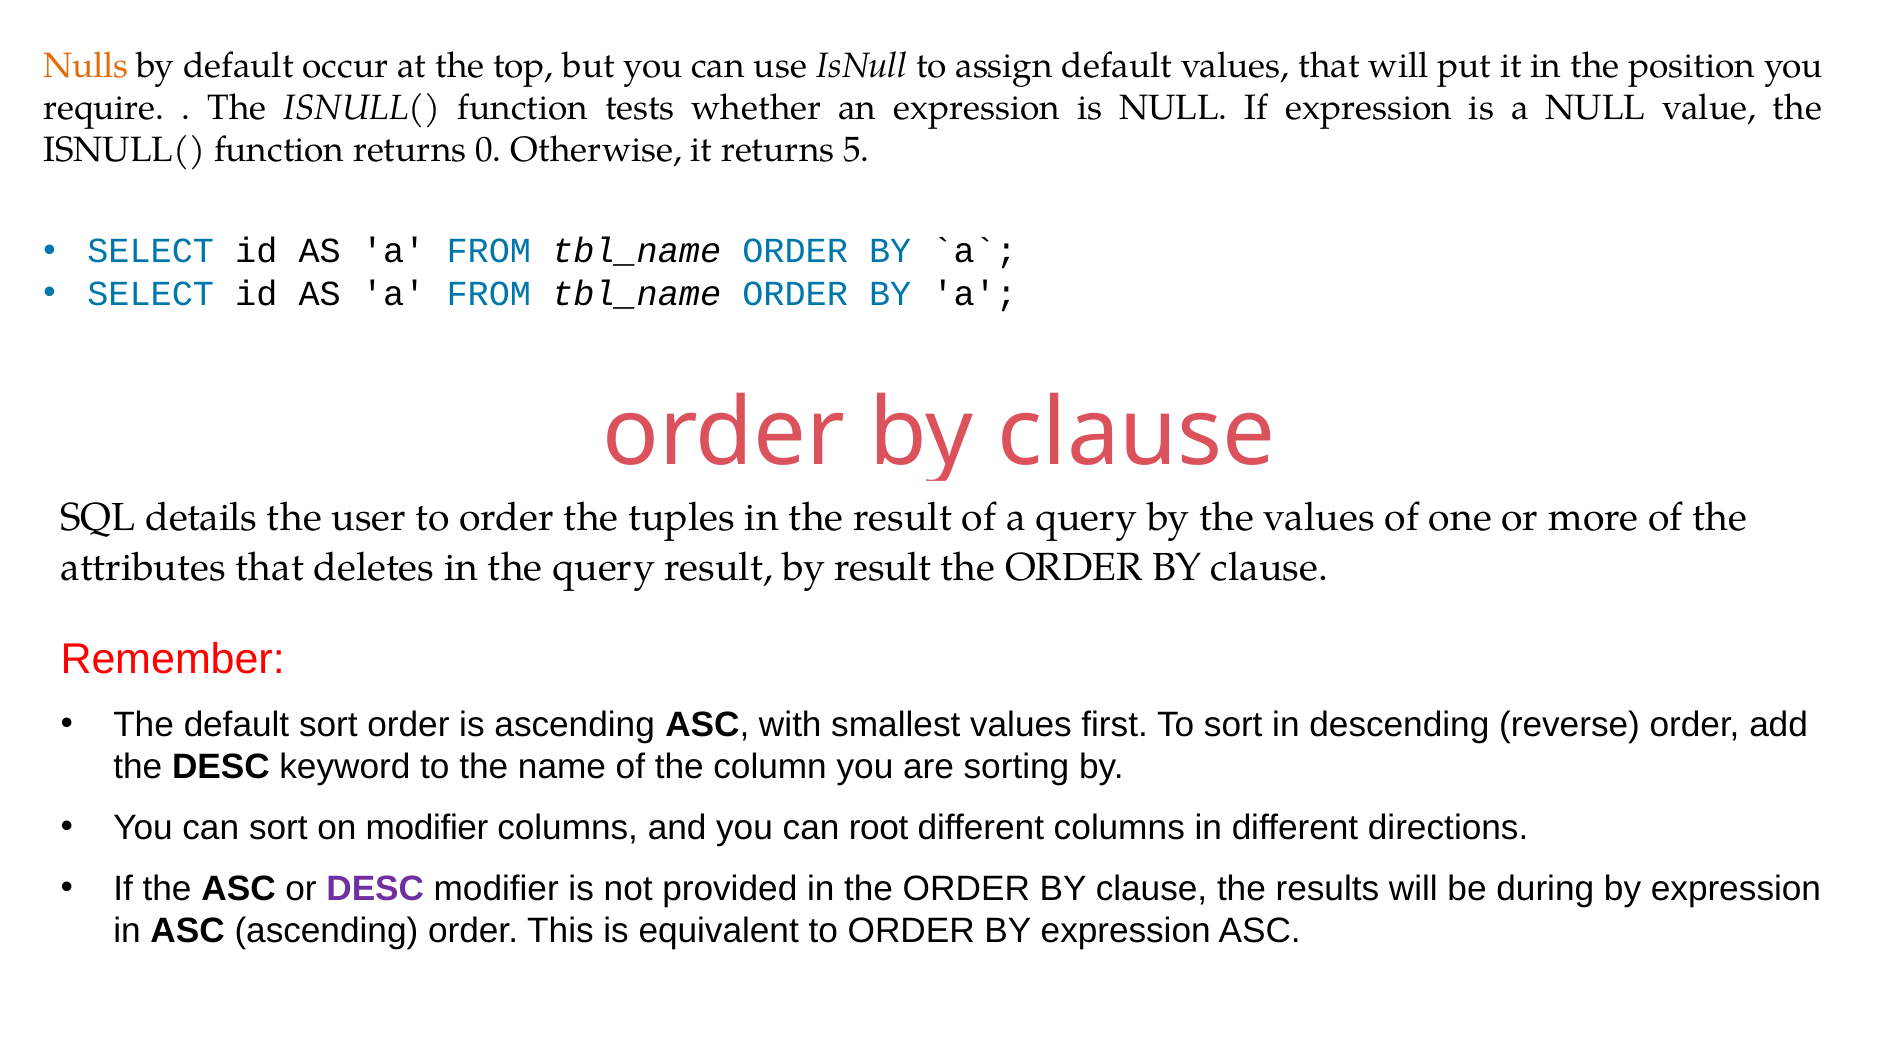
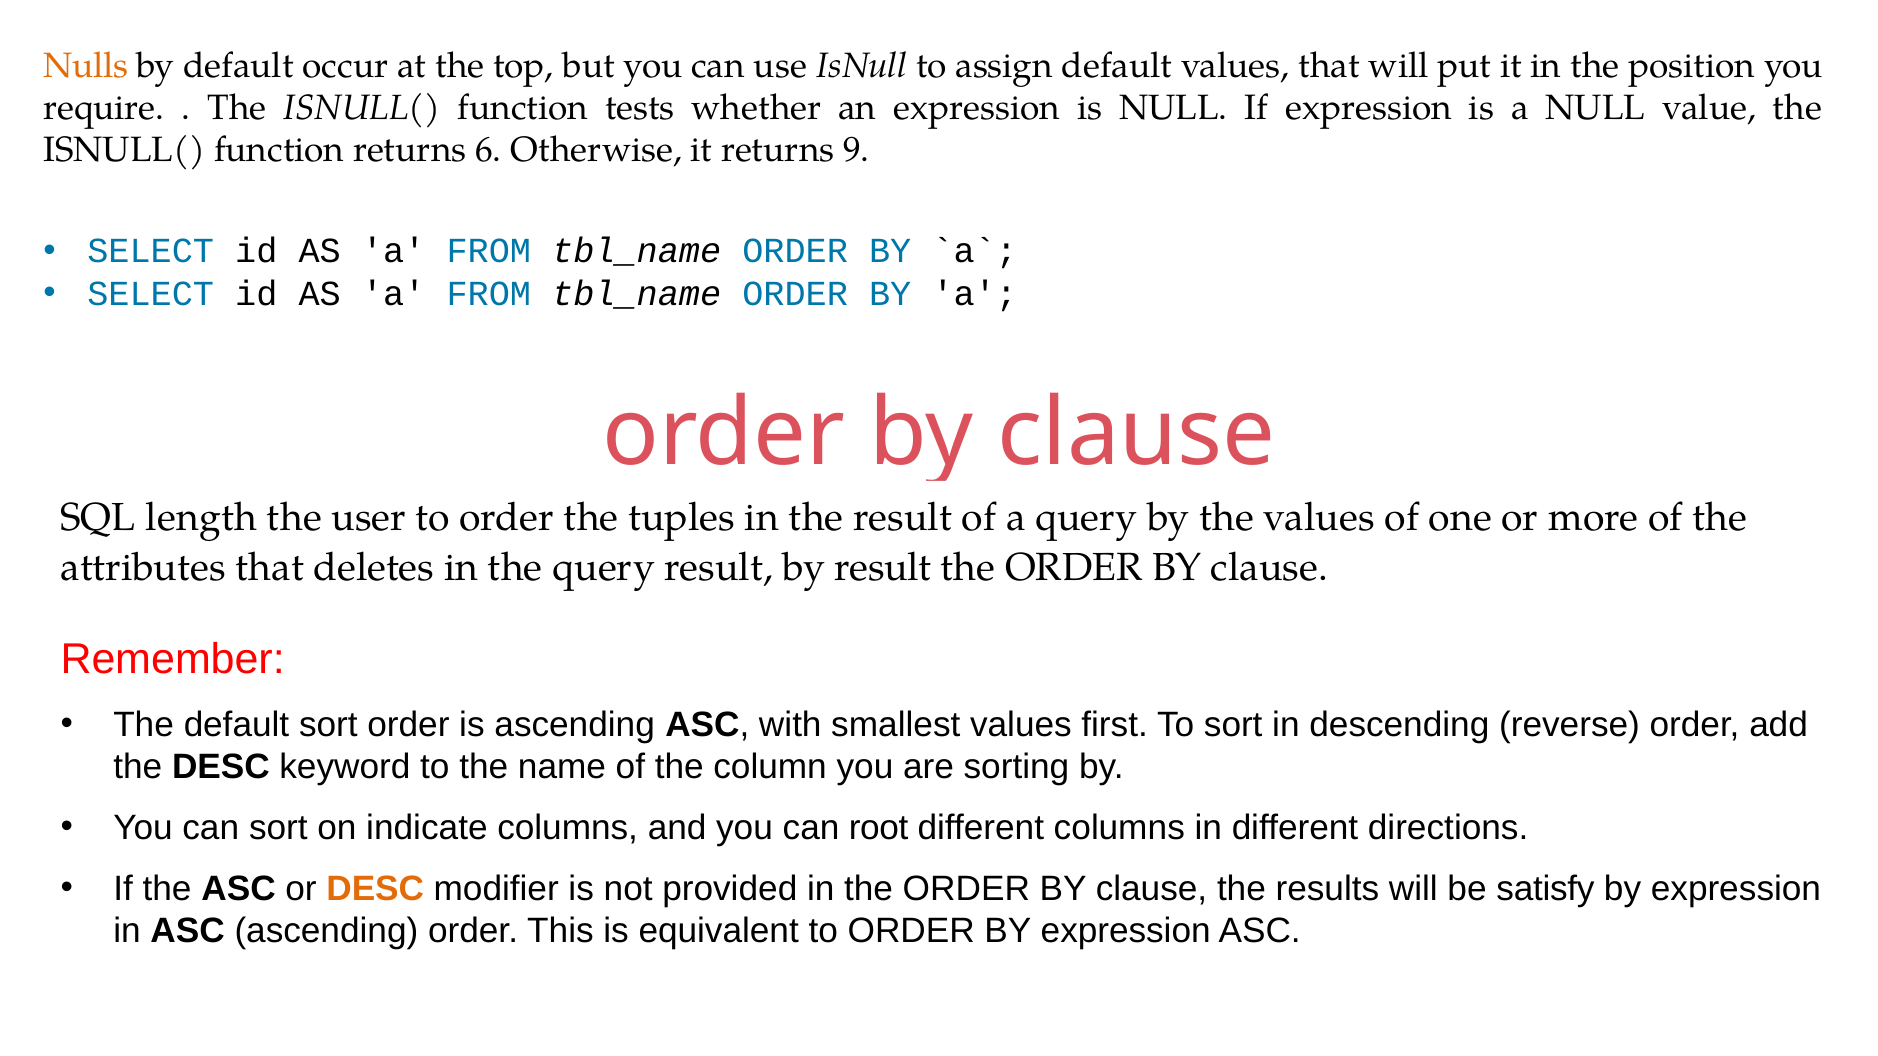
0: 0 -> 6
5: 5 -> 9
details: details -> length
on modifier: modifier -> indicate
DESC at (375, 889) colour: purple -> orange
during: during -> satisfy
